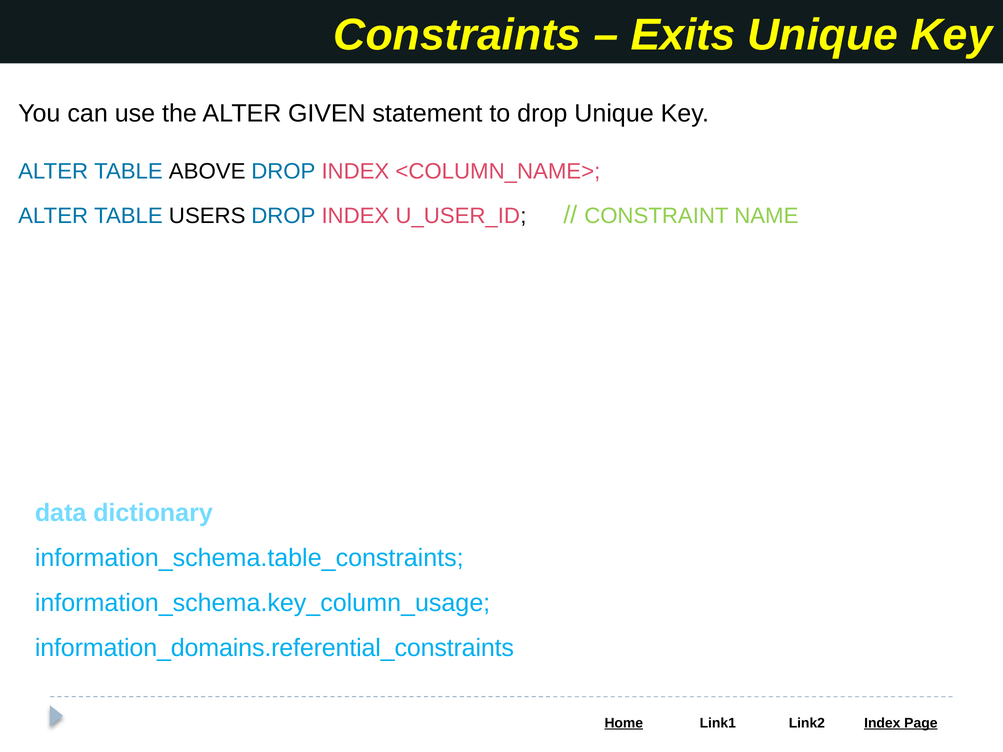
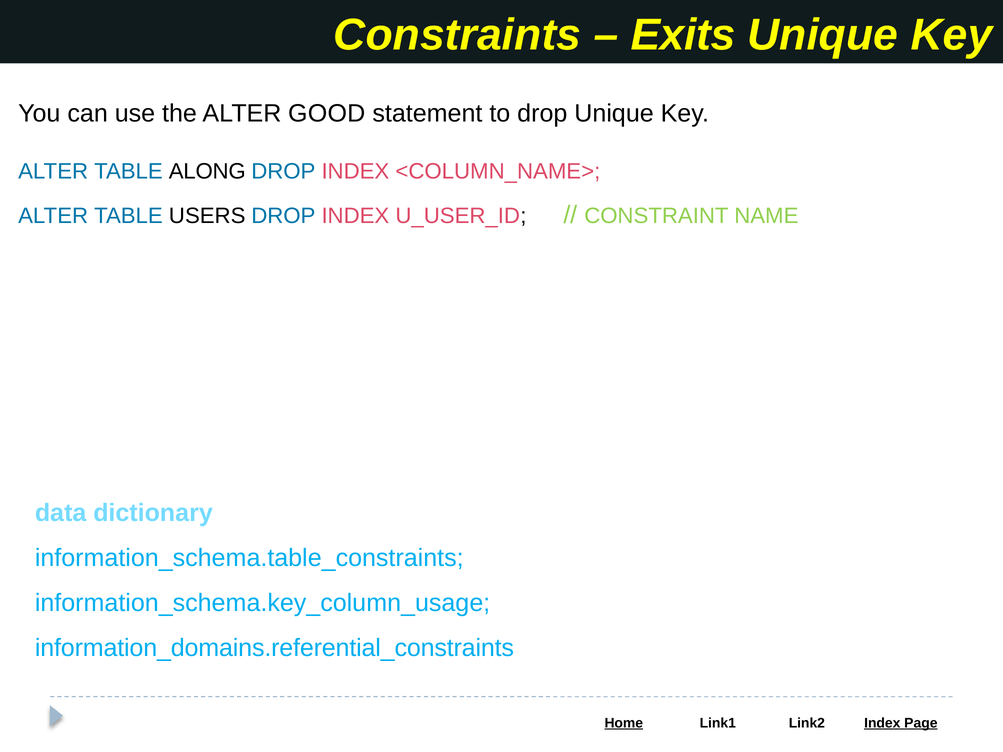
GIVEN: GIVEN -> GOOD
ABOVE: ABOVE -> ALONG
